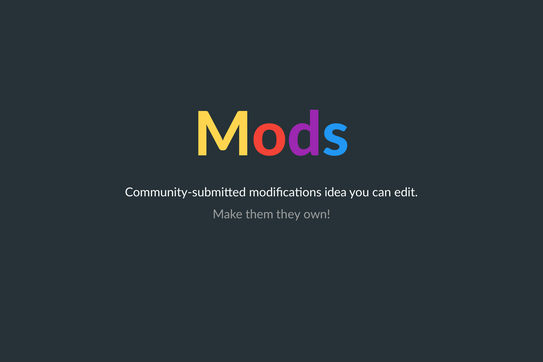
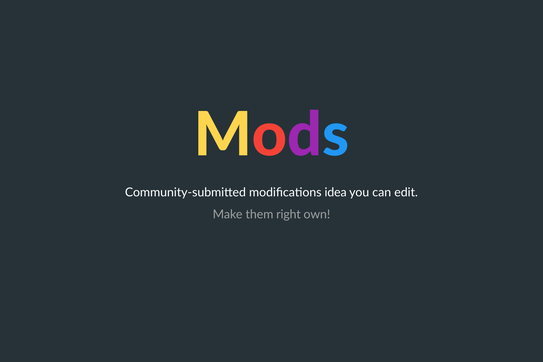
they: they -> right
